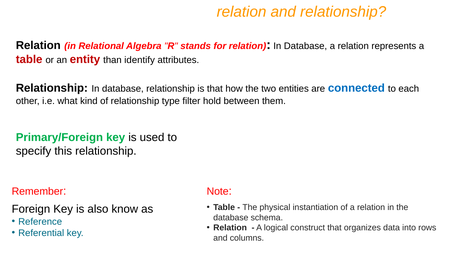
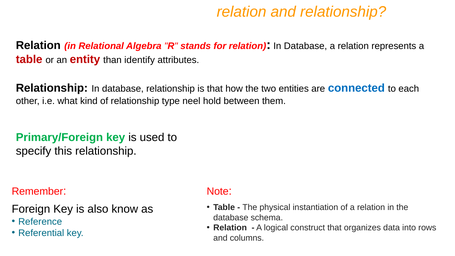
filter: filter -> neel
